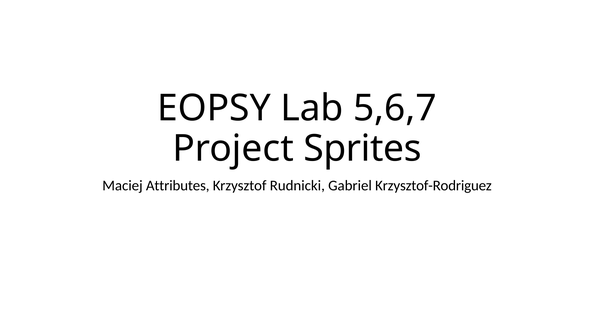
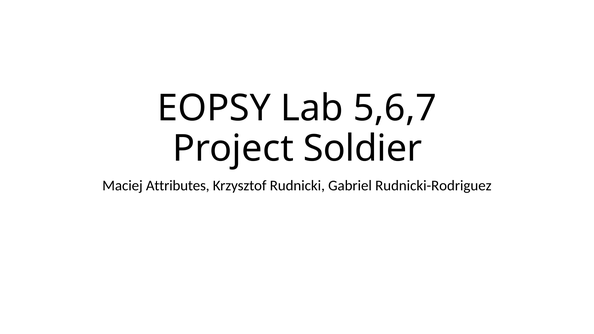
Sprites: Sprites -> Soldier
Krzysztof-Rodriguez: Krzysztof-Rodriguez -> Rudnicki-Rodriguez
